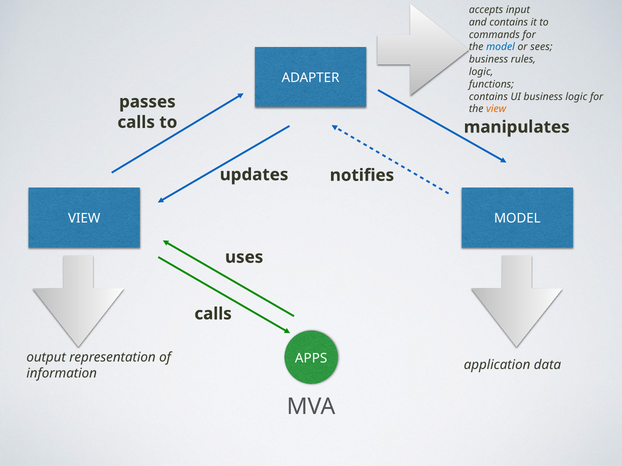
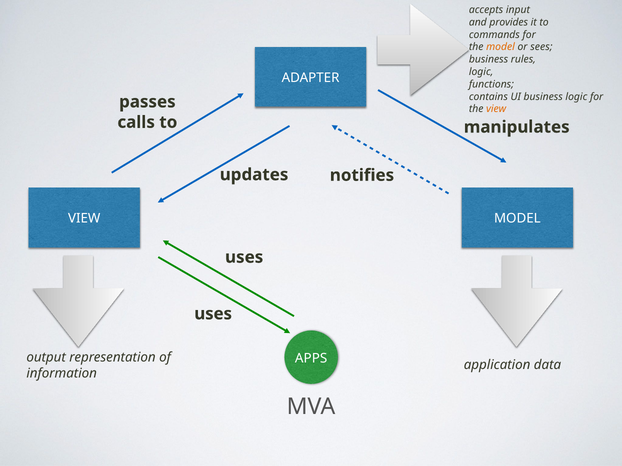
and contains: contains -> provides
model at (501, 47) colour: blue -> orange
calls at (213, 314): calls -> uses
